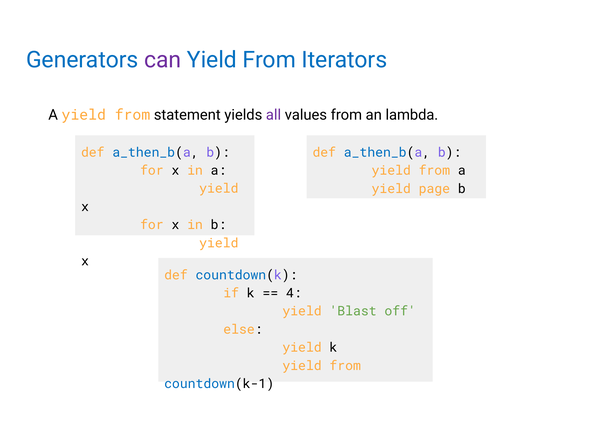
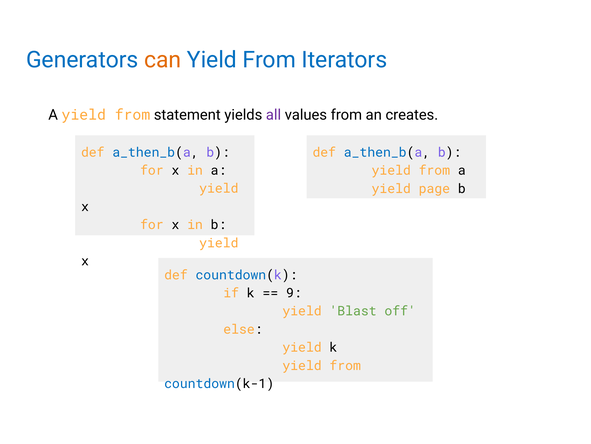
can colour: purple -> orange
lambda: lambda -> creates
4: 4 -> 9
